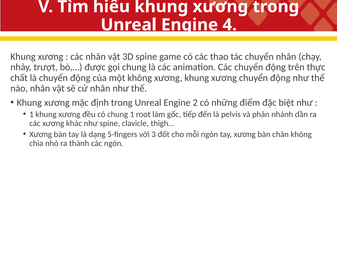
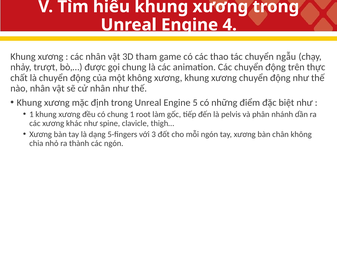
3D spine: spine -> tham
chuyển nhân: nhân -> ngẫu
2: 2 -> 5
